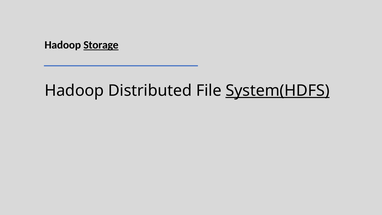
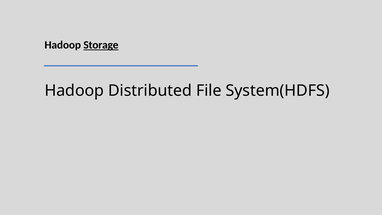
System(HDFS underline: present -> none
